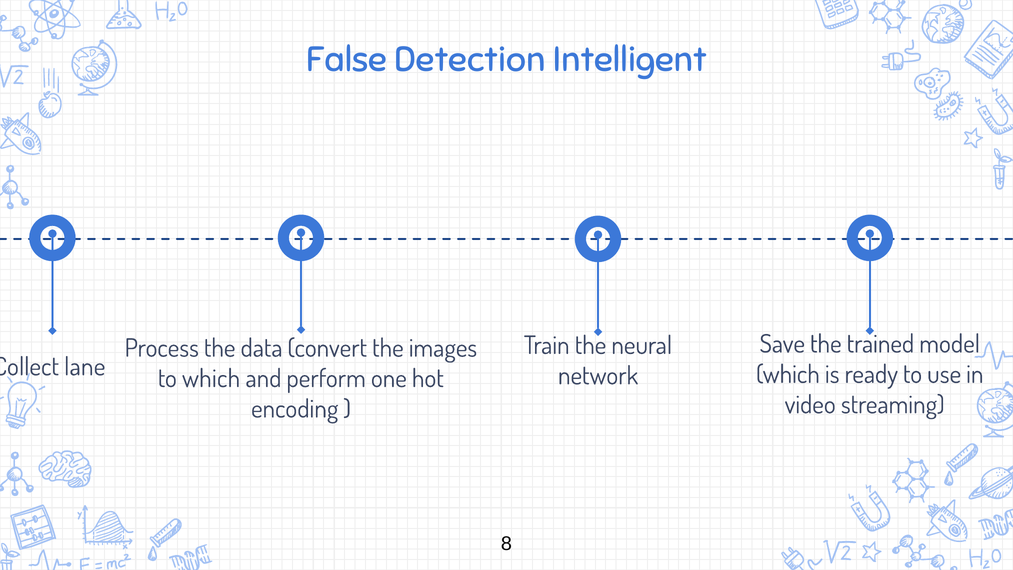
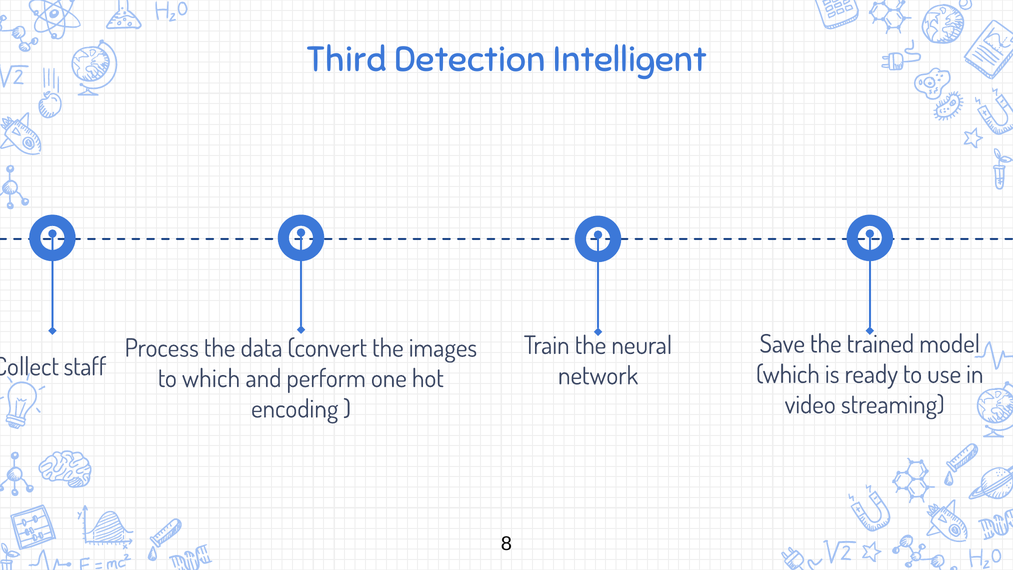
False: False -> Third
lane: lane -> staff
